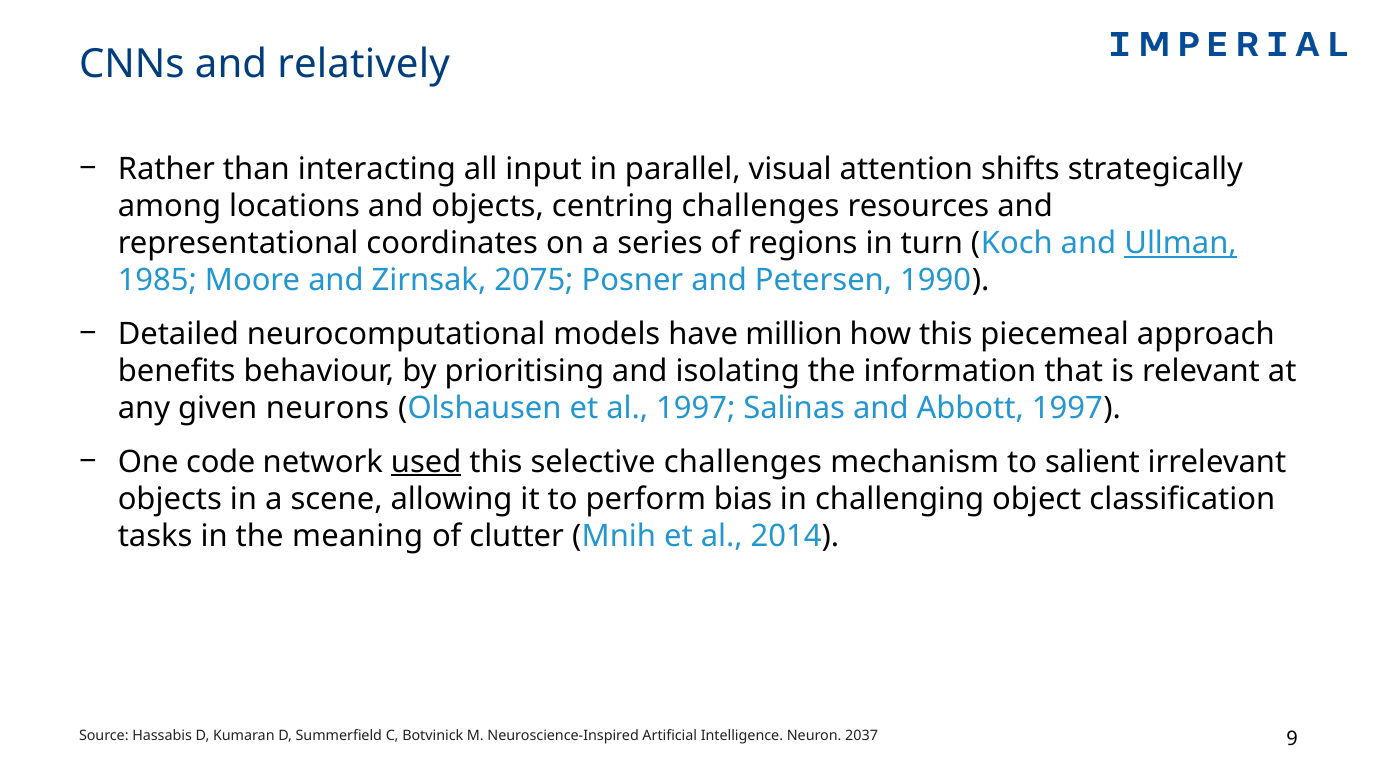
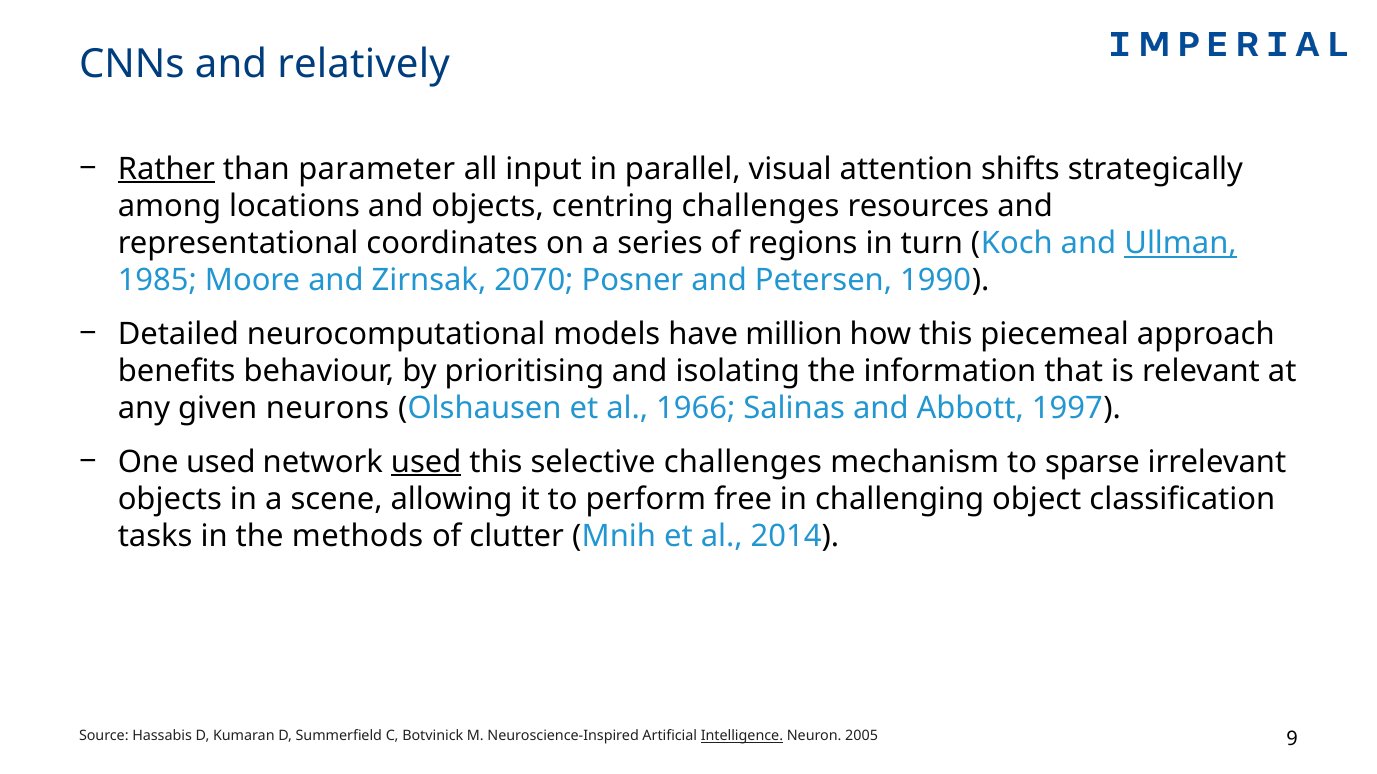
Rather underline: none -> present
interacting: interacting -> parameter
2075: 2075 -> 2070
al 1997: 1997 -> 1966
One code: code -> used
salient: salient -> sparse
bias: bias -> free
meaning: meaning -> methods
Intelligence underline: none -> present
2037: 2037 -> 2005
